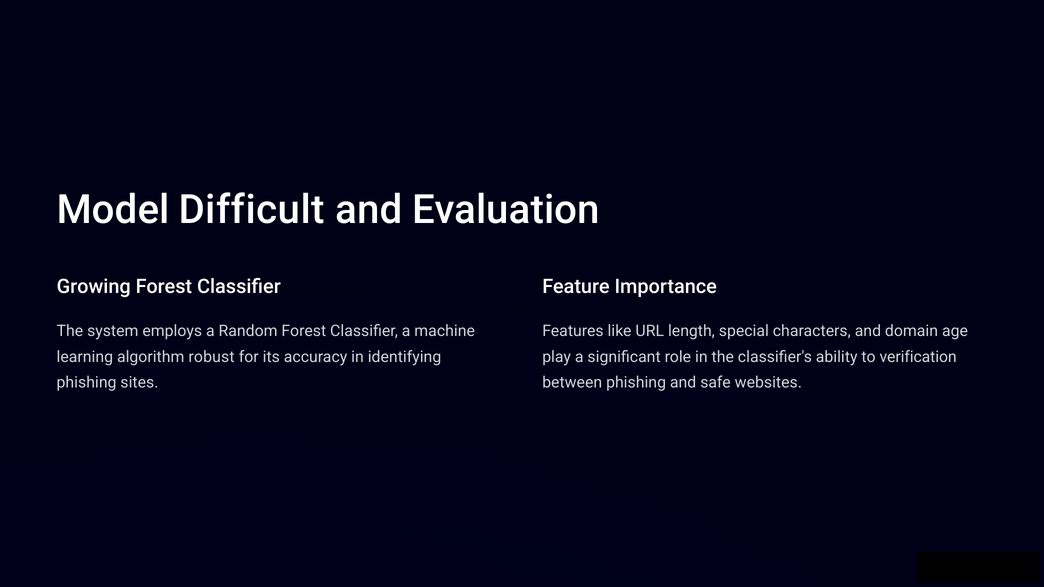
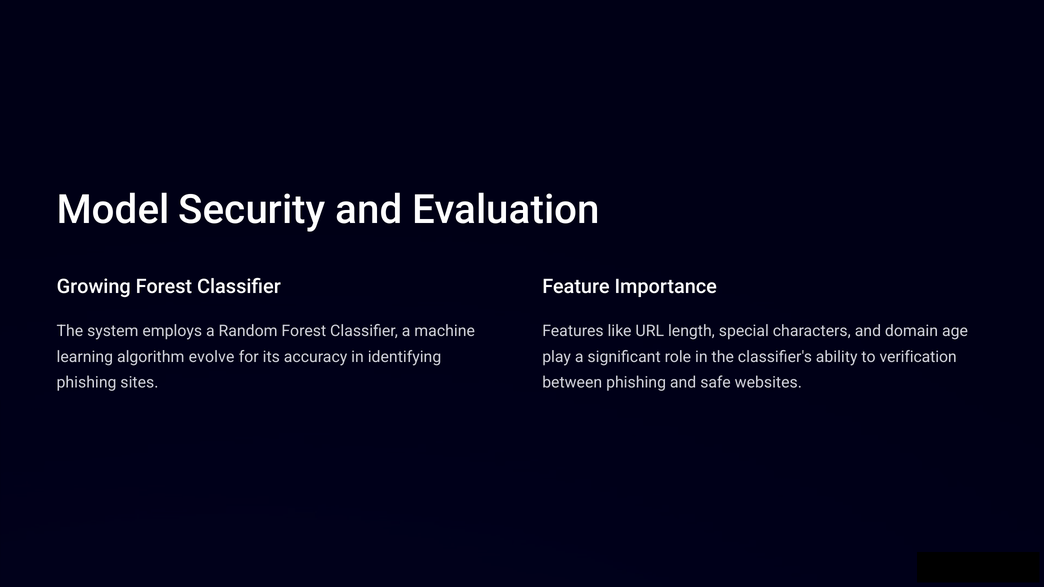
Difficult: Difficult -> Security
robust: robust -> evolve
